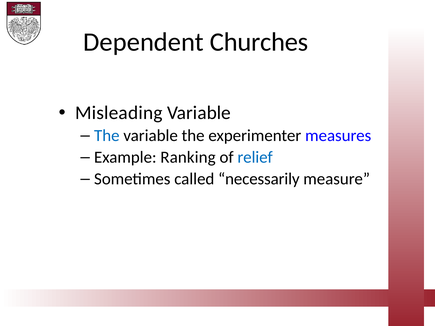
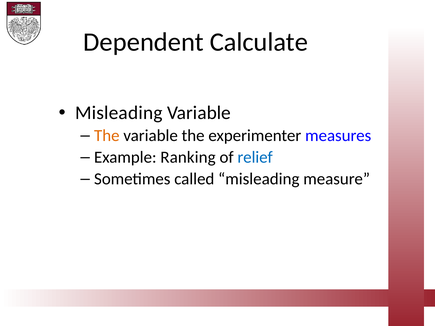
Churches: Churches -> Calculate
The at (107, 136) colour: blue -> orange
called necessarily: necessarily -> misleading
